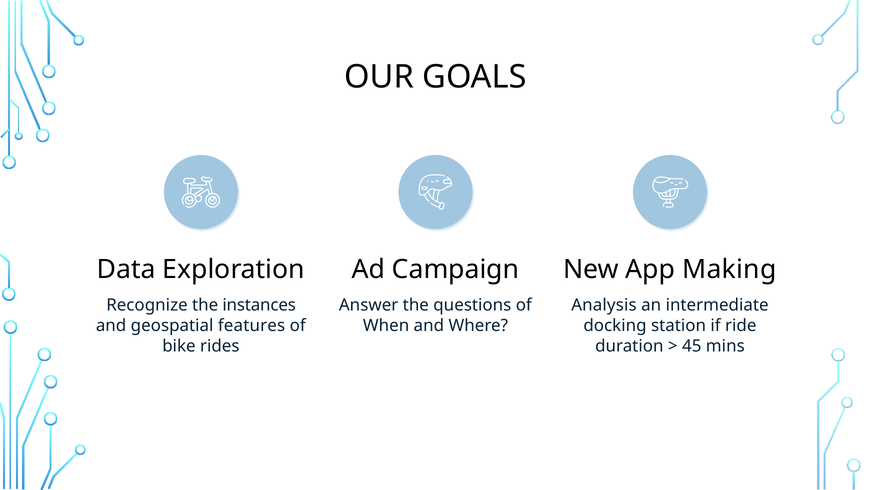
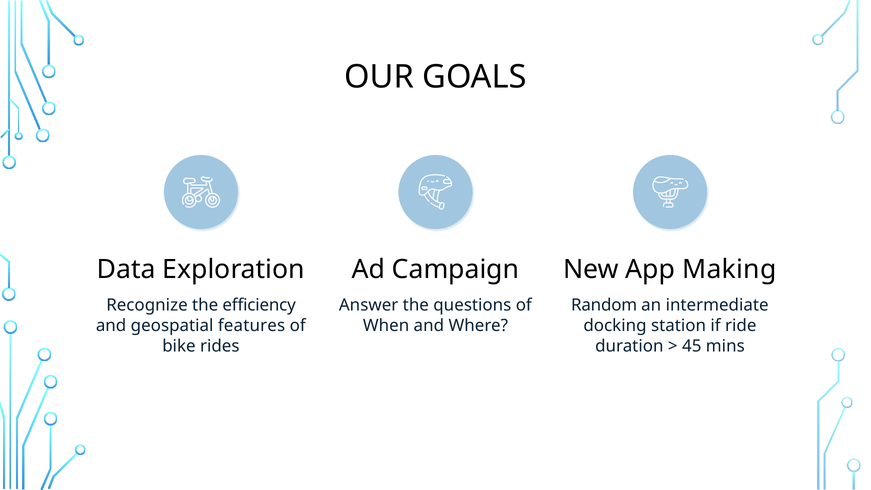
instances: instances -> efficiency
Analysis: Analysis -> Random
